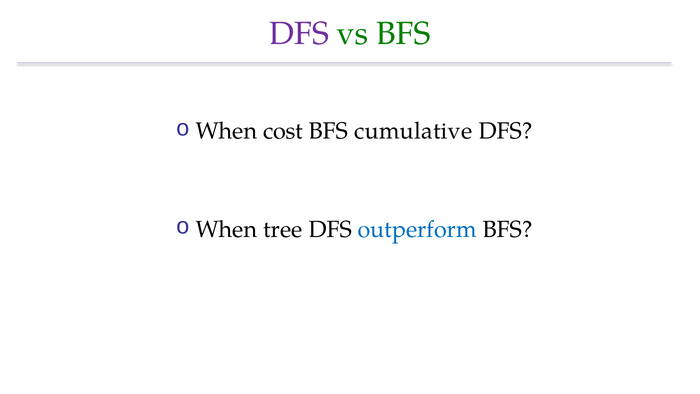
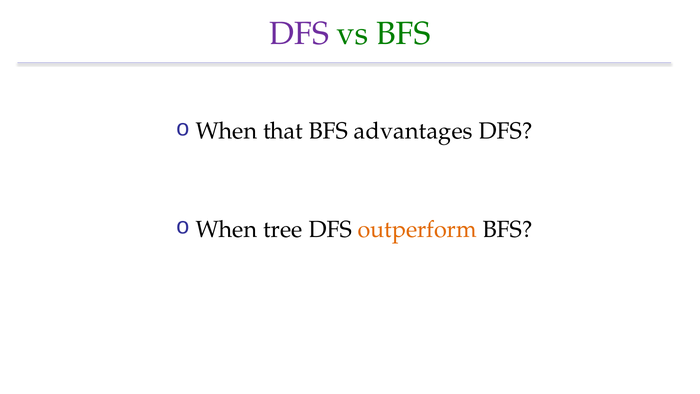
cost: cost -> that
cumulative: cumulative -> advantages
outperform colour: blue -> orange
